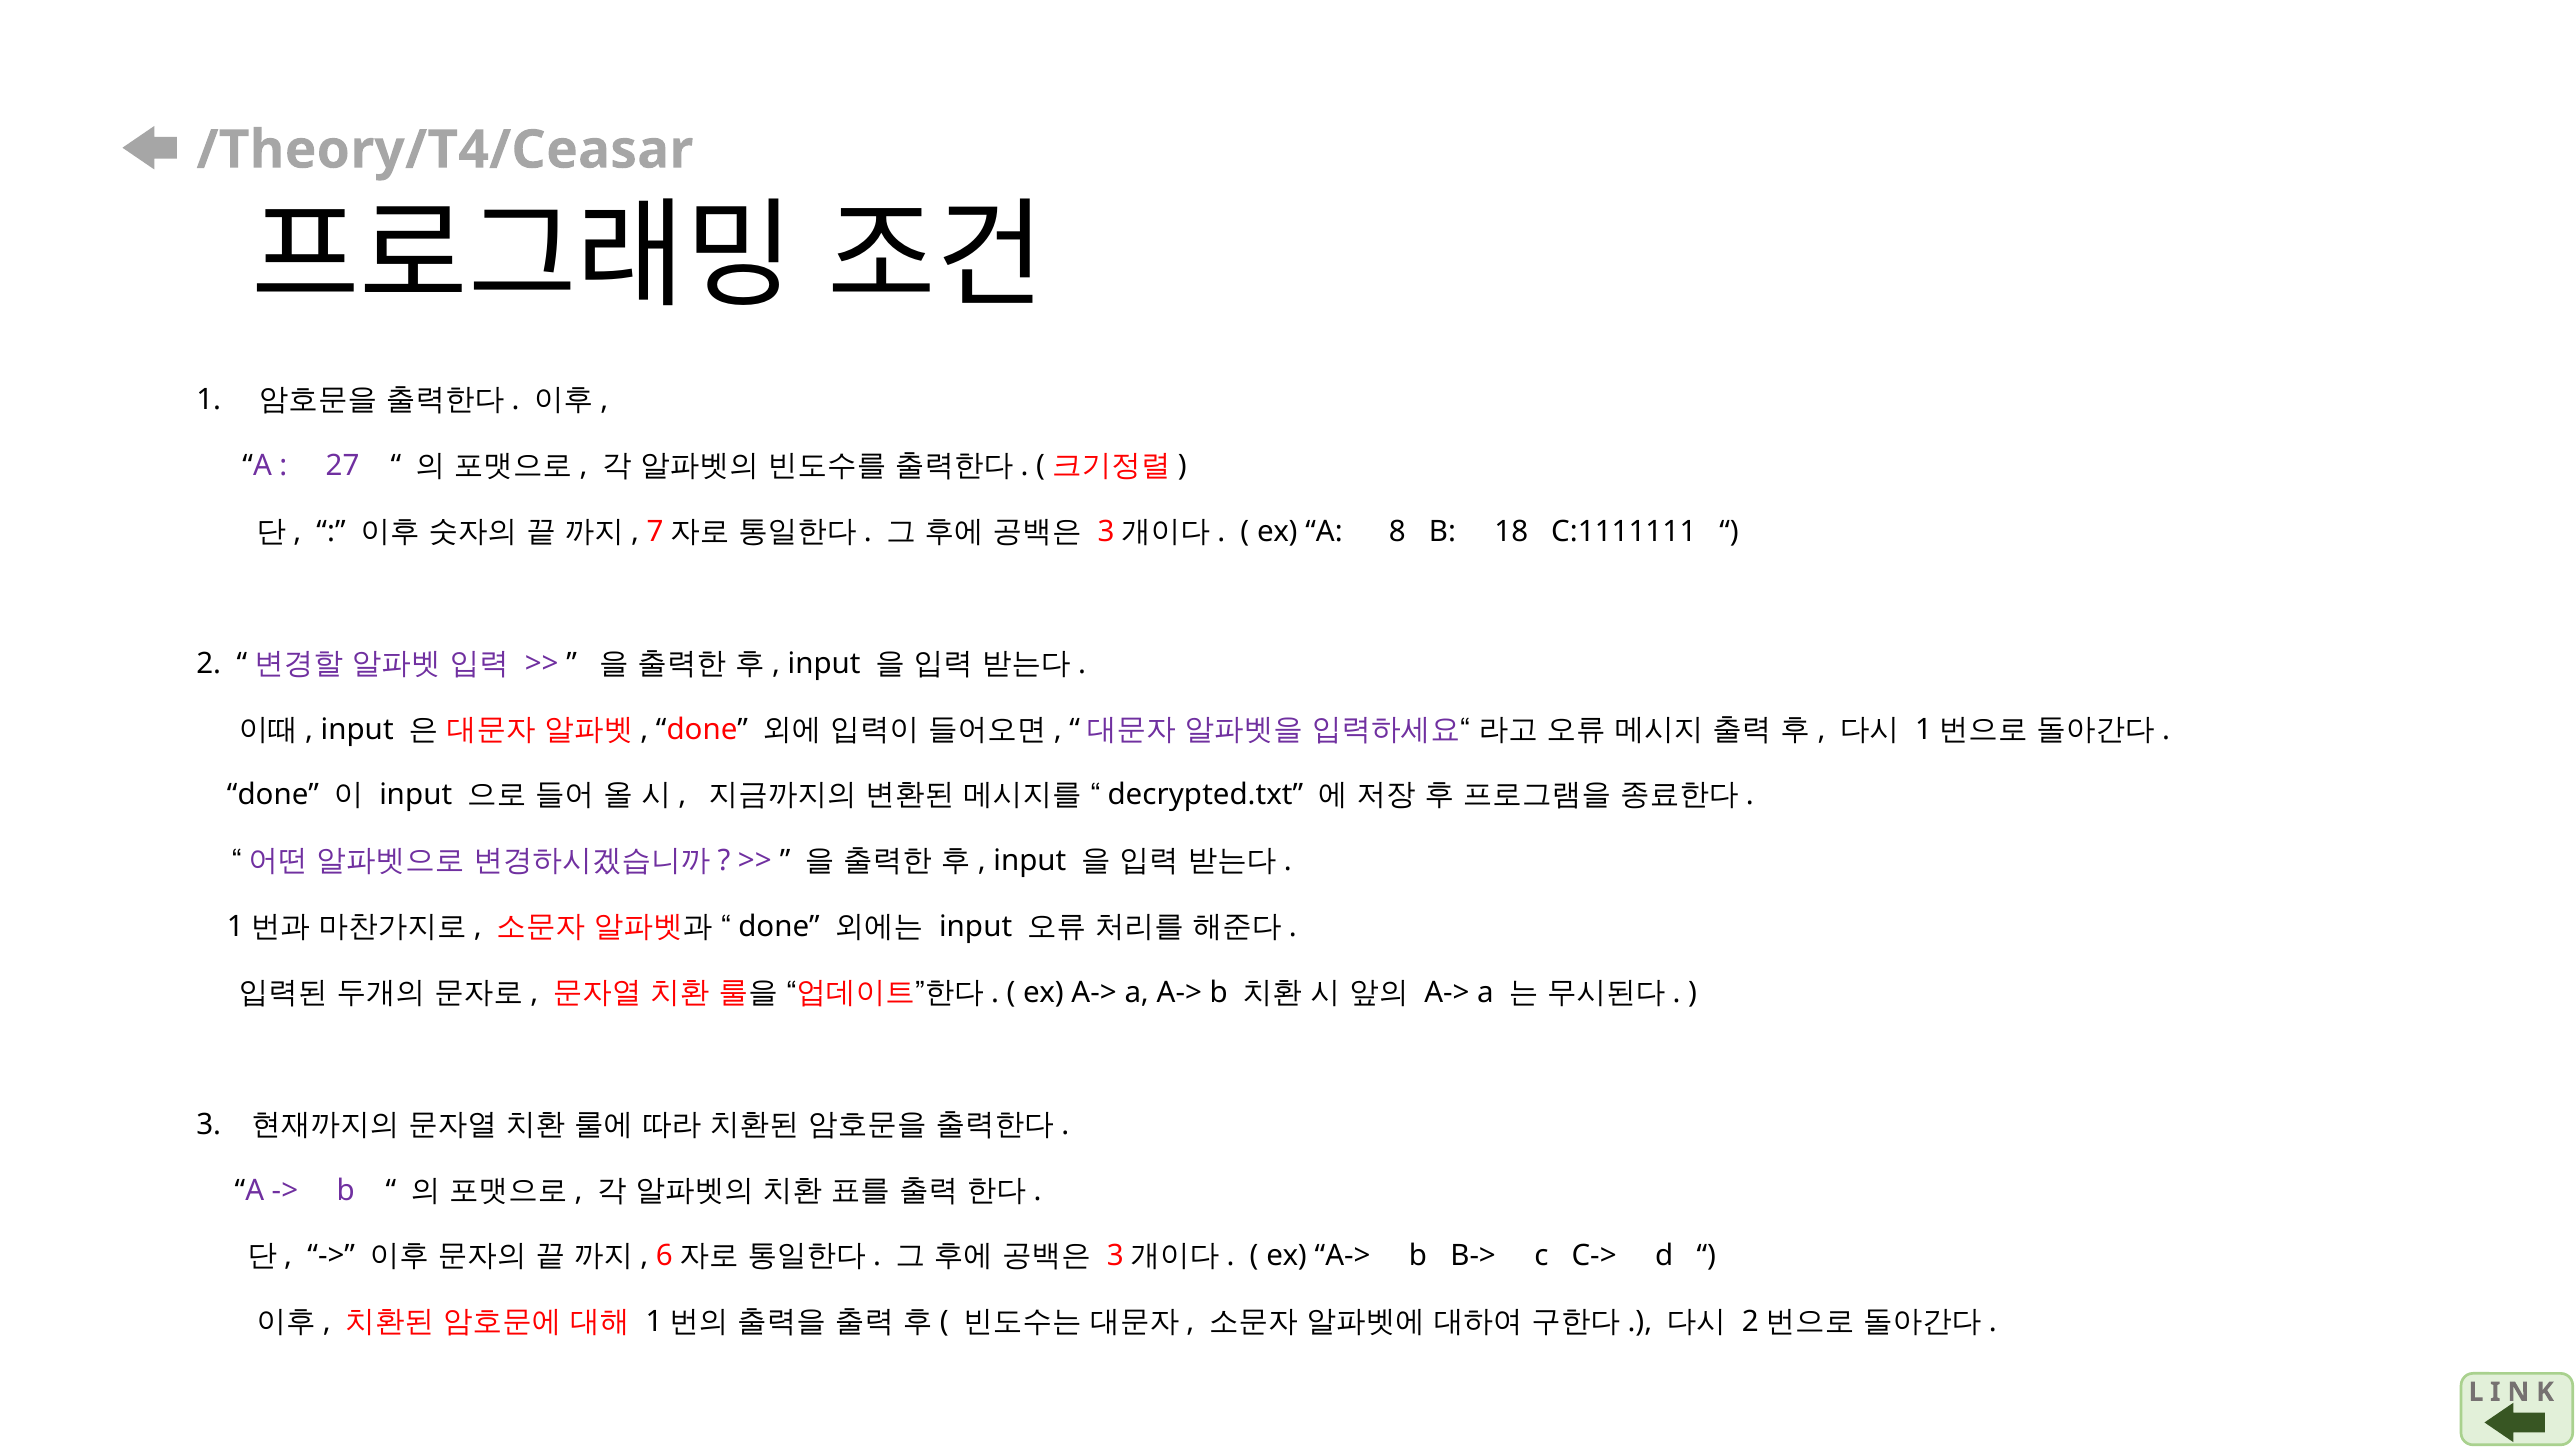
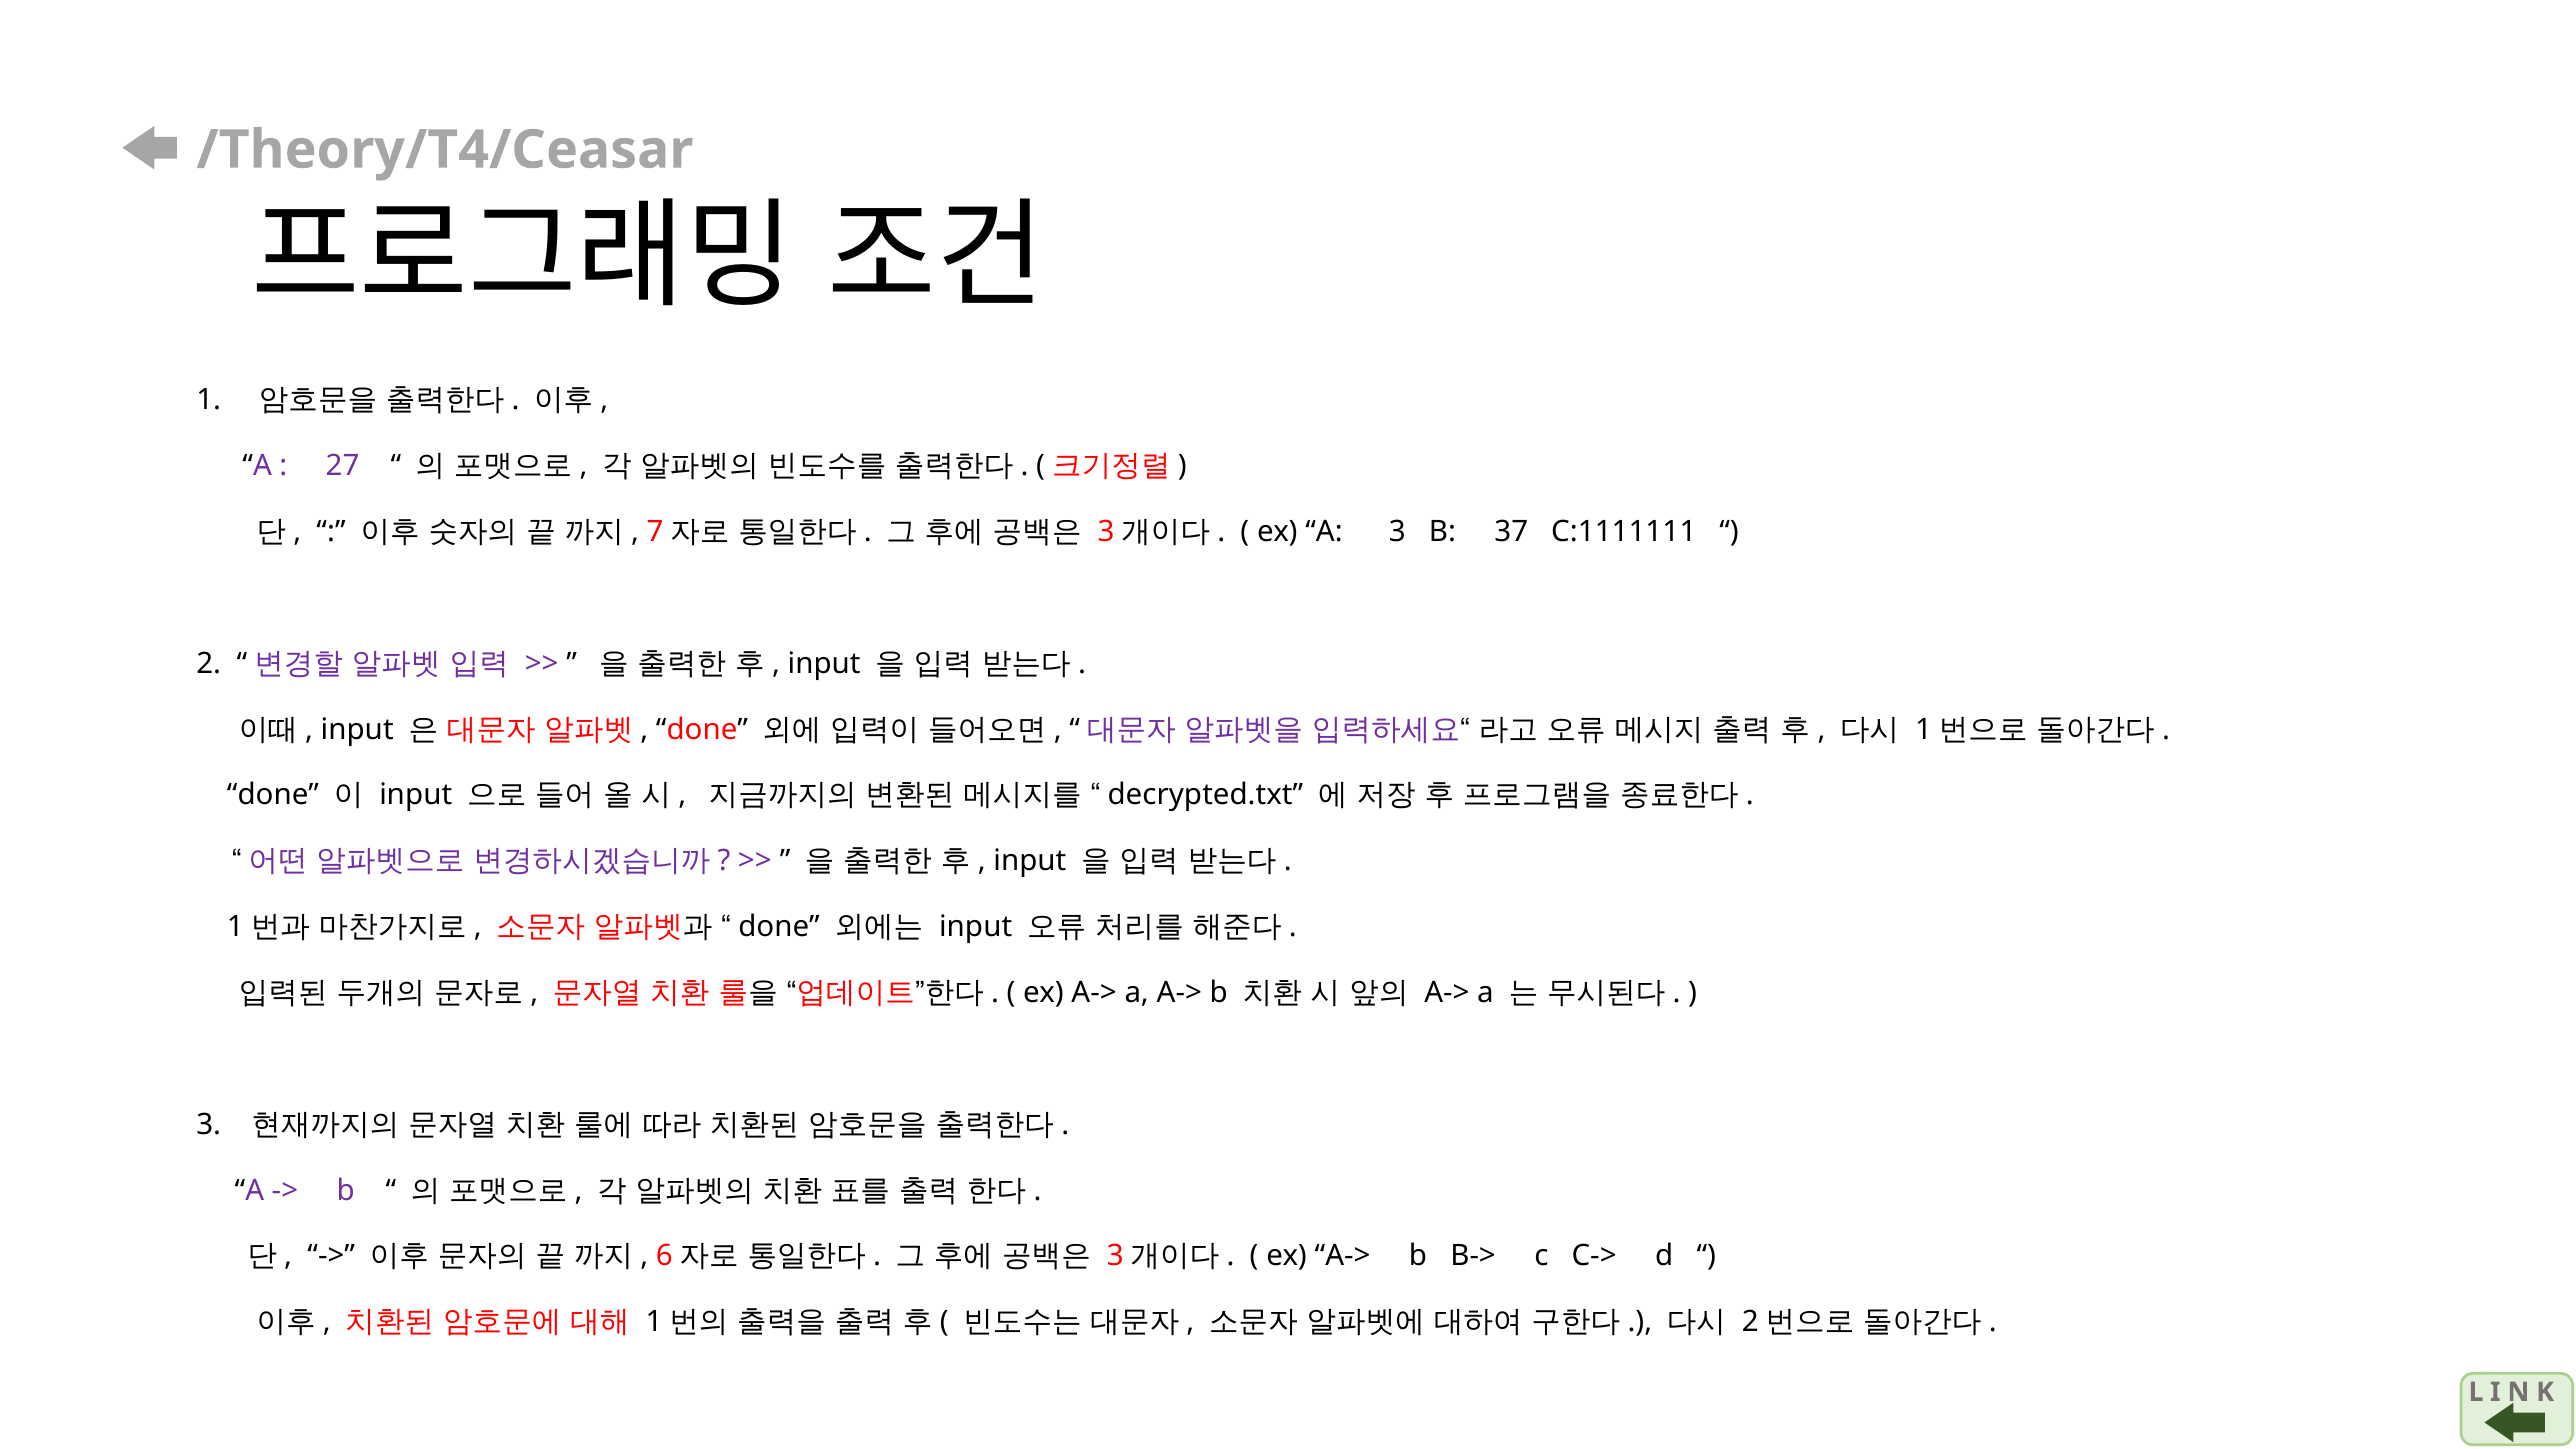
A 8: 8 -> 3
18: 18 -> 37
